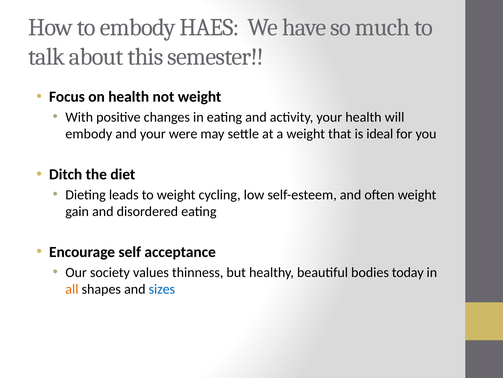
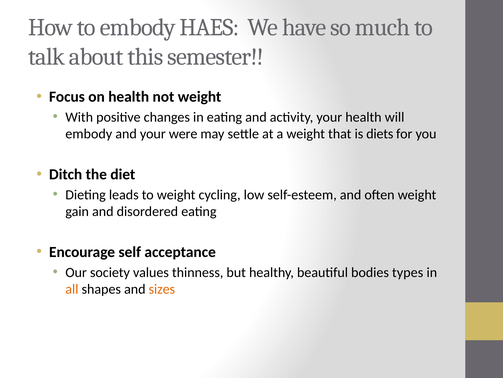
ideal: ideal -> diets
today: today -> types
sizes colour: blue -> orange
